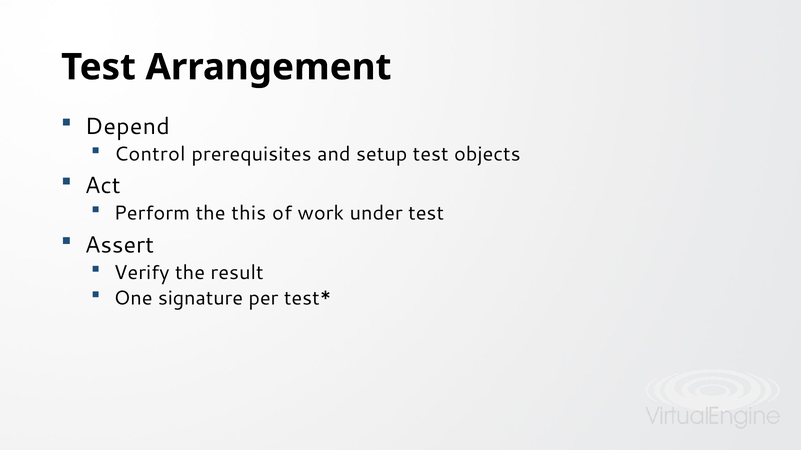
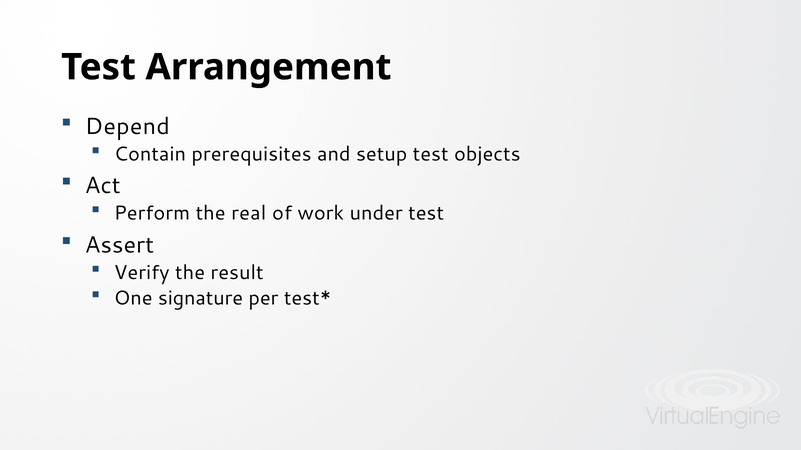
Control: Control -> Contain
this: this -> real
